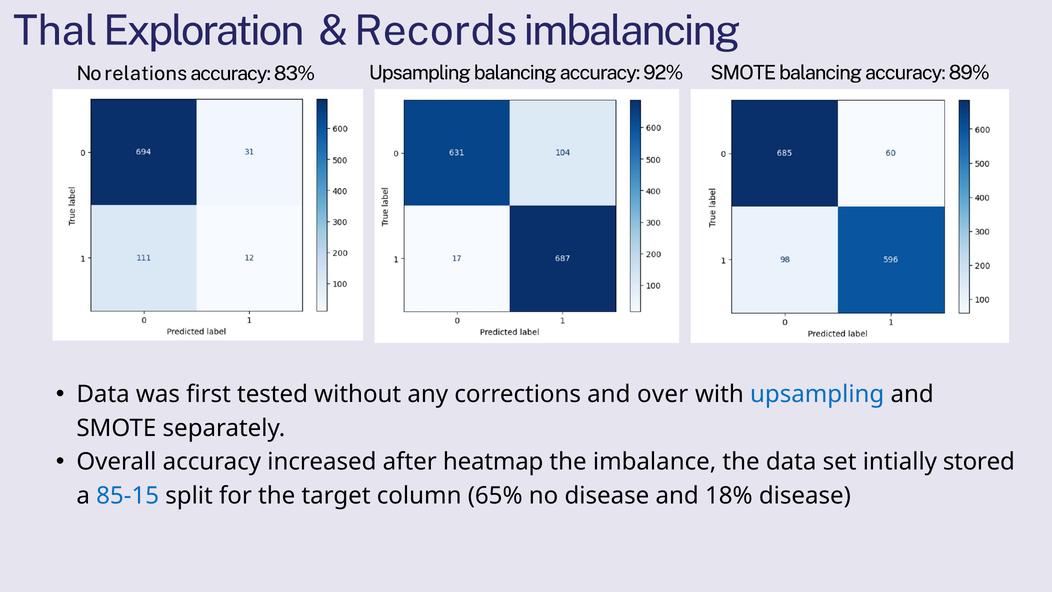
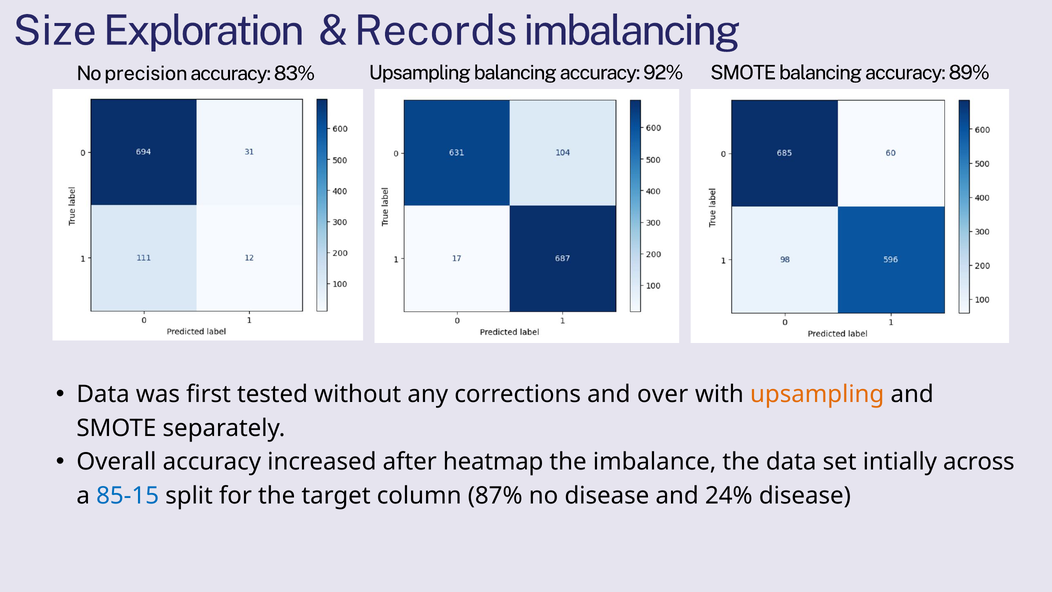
Thal: Thal -> Size
relations: relations -> precision
upsampling at (817, 394) colour: blue -> orange
stored: stored -> across
65%: 65% -> 87%
18%: 18% -> 24%
